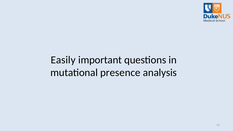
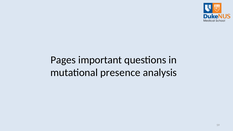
Easily: Easily -> Pages
